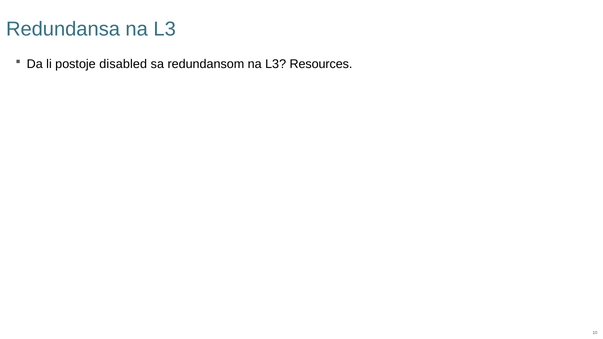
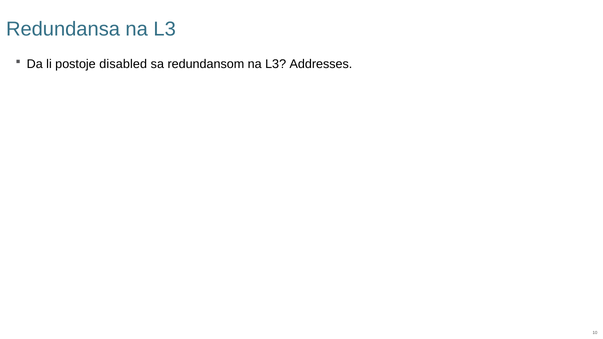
Resources: Resources -> Addresses
